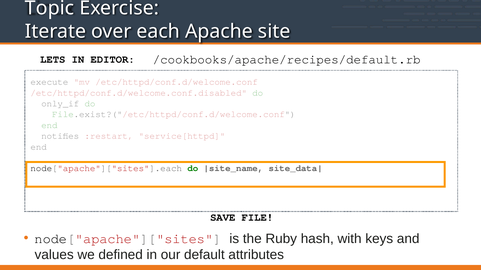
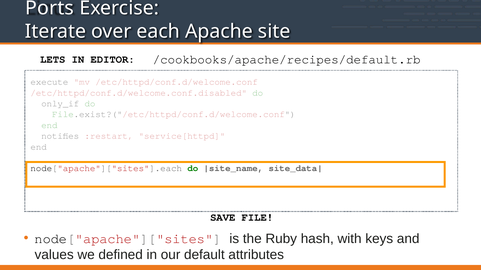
Topic: Topic -> Ports
